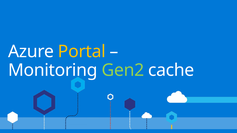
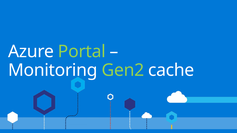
Portal colour: yellow -> light green
